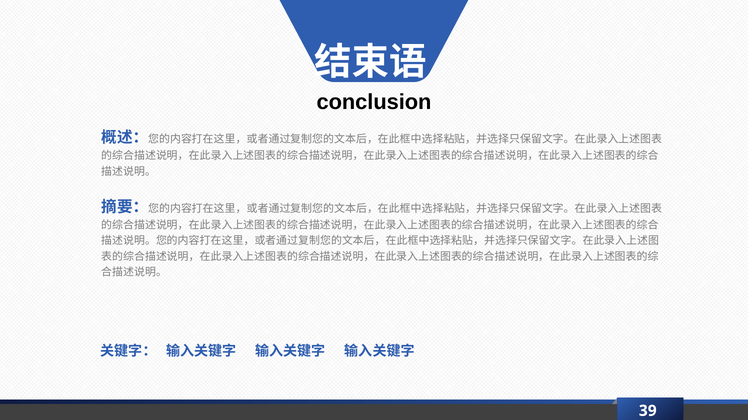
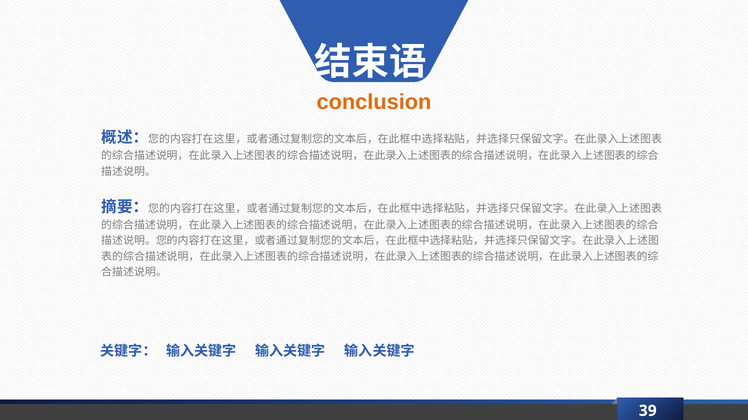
conclusion colour: black -> orange
